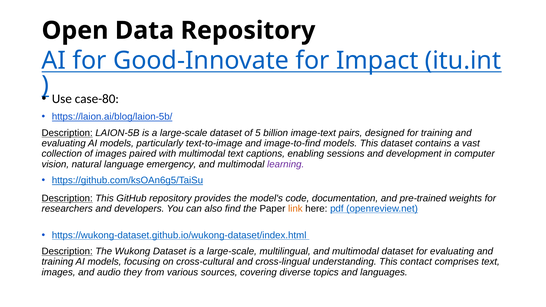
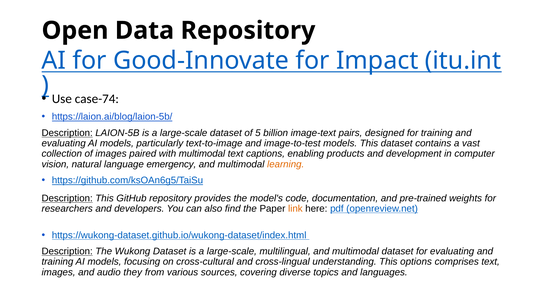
case-80: case-80 -> case-74
image-to-find: image-to-find -> image-to-test
sessions: sessions -> products
learning colour: purple -> orange
contact: contact -> options
